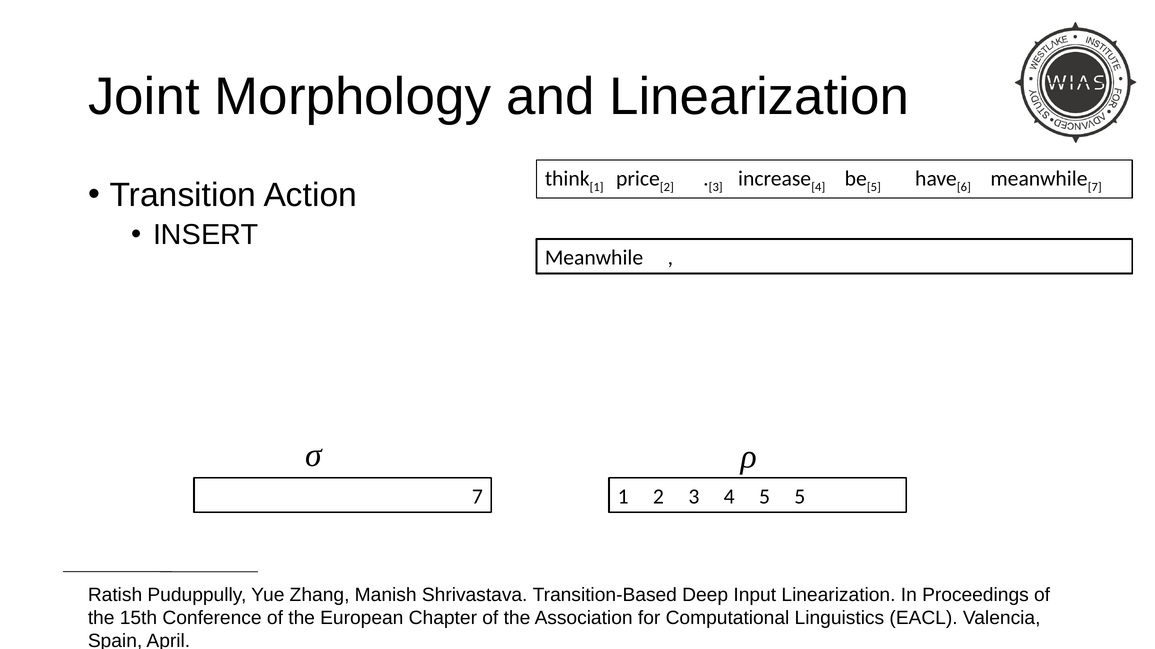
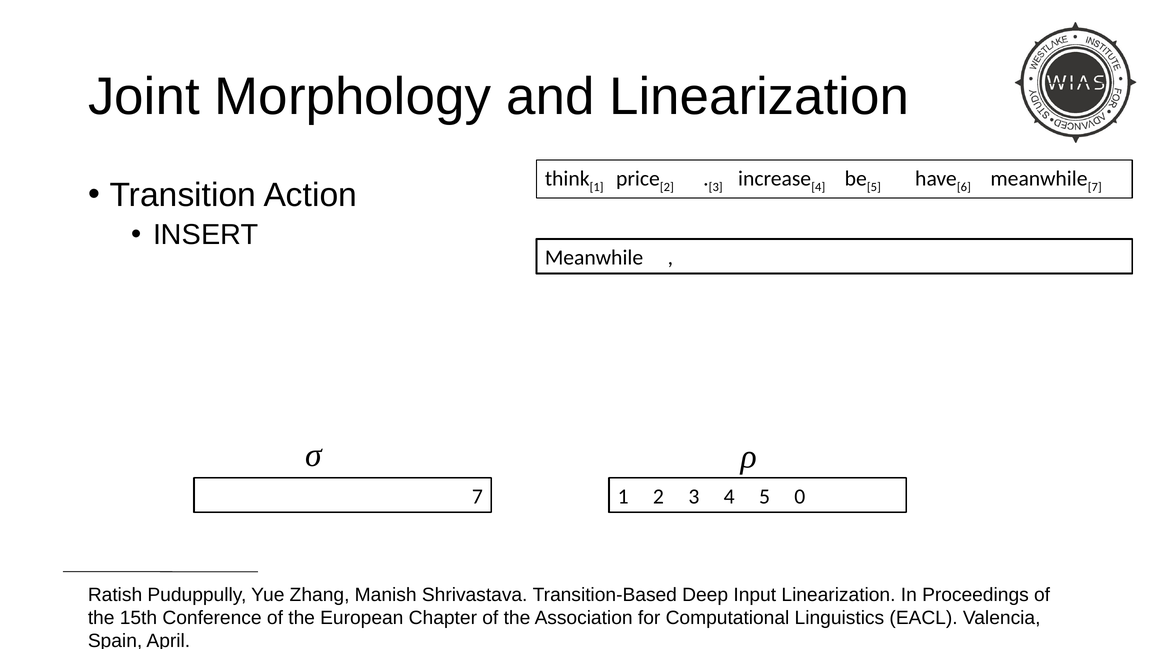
5 5: 5 -> 0
